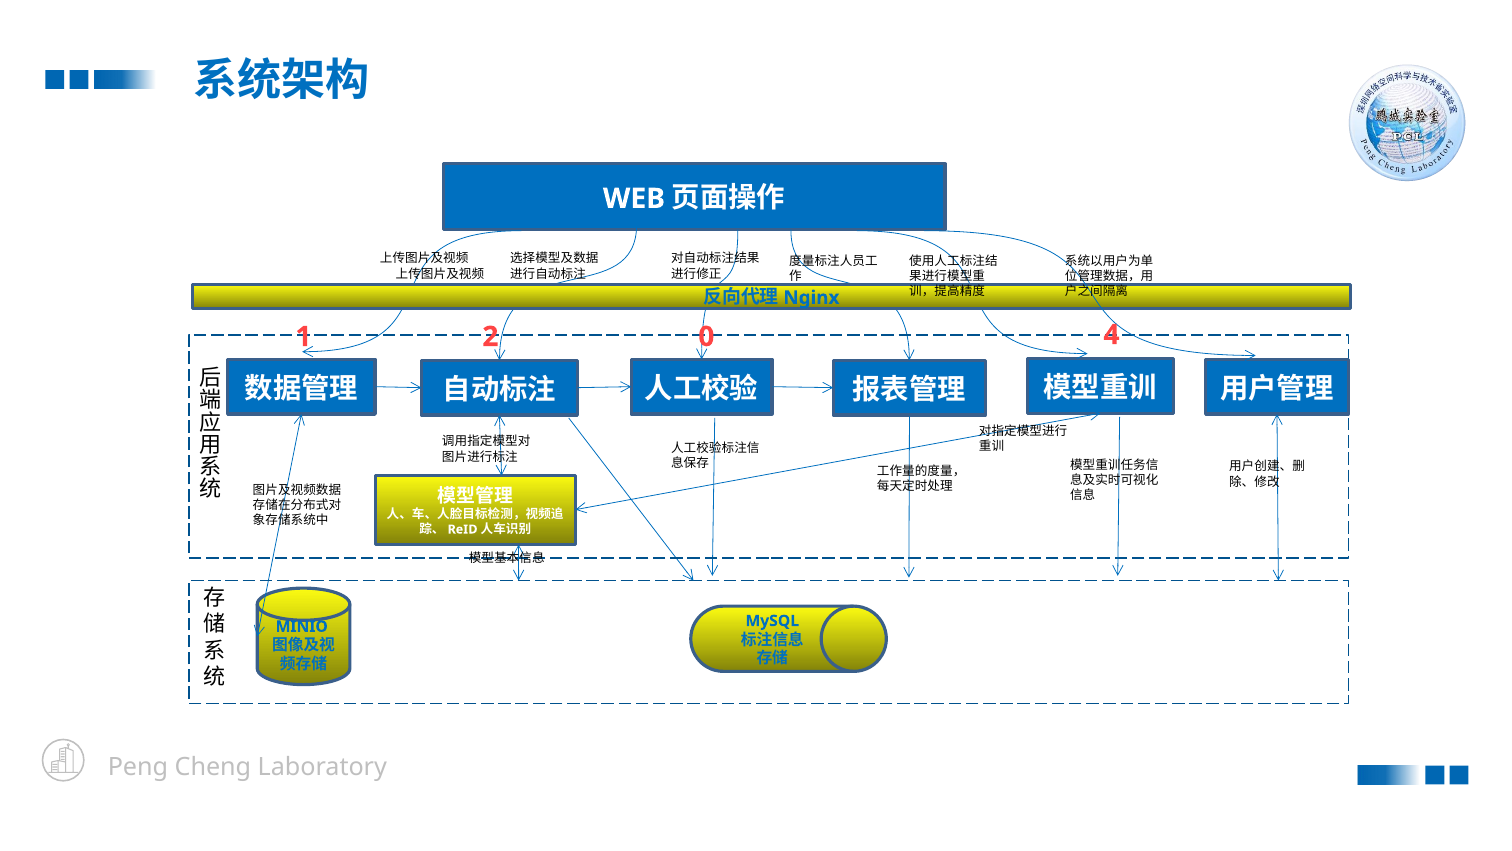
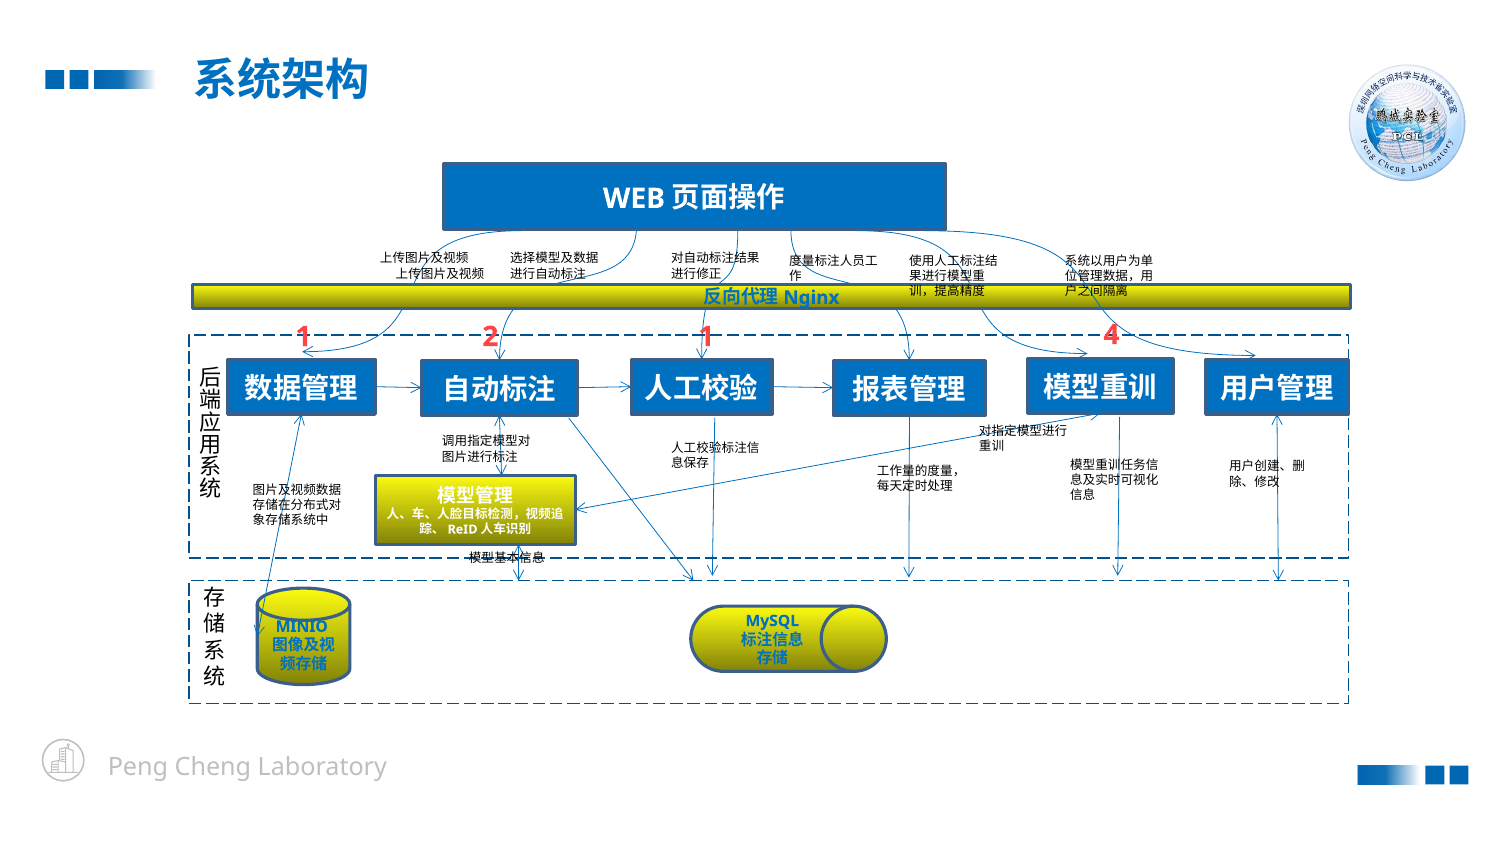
2 0: 0 -> 1
